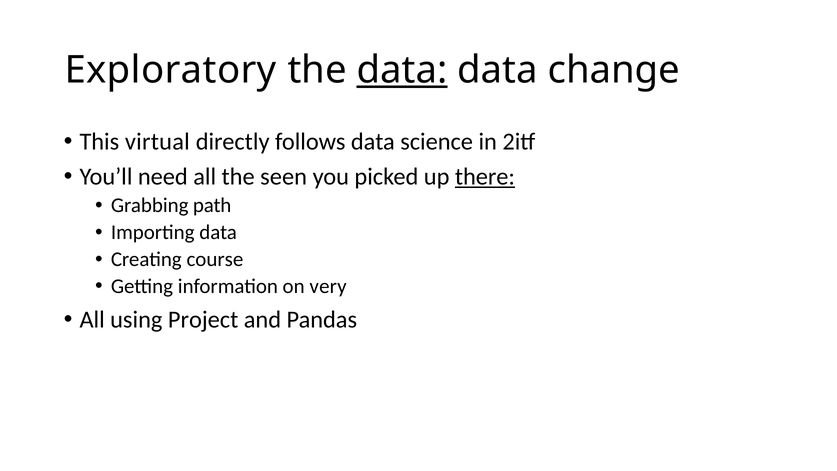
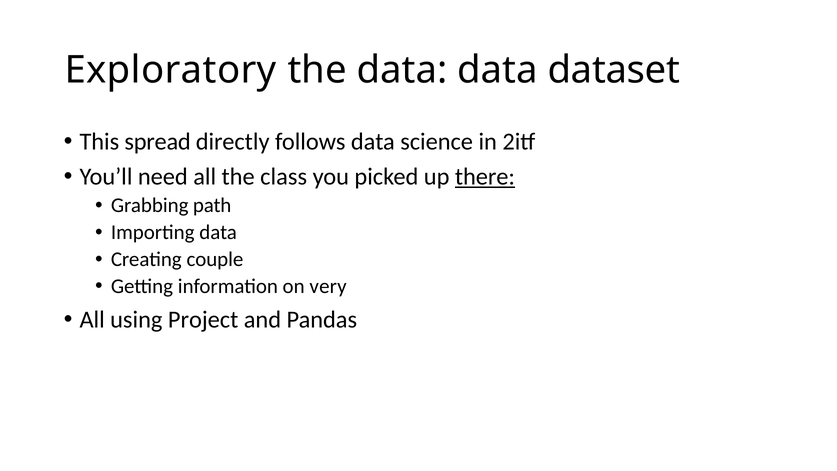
data at (402, 70) underline: present -> none
change: change -> dataset
virtual: virtual -> spread
seen: seen -> class
course: course -> couple
